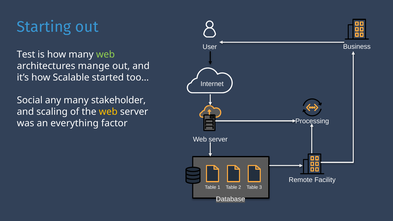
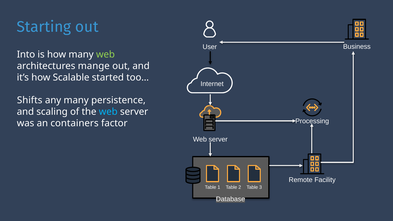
Test: Test -> Into
Social: Social -> Shifts
stakeholder: stakeholder -> persistence
web at (108, 112) colour: yellow -> light blue
everything: everything -> containers
